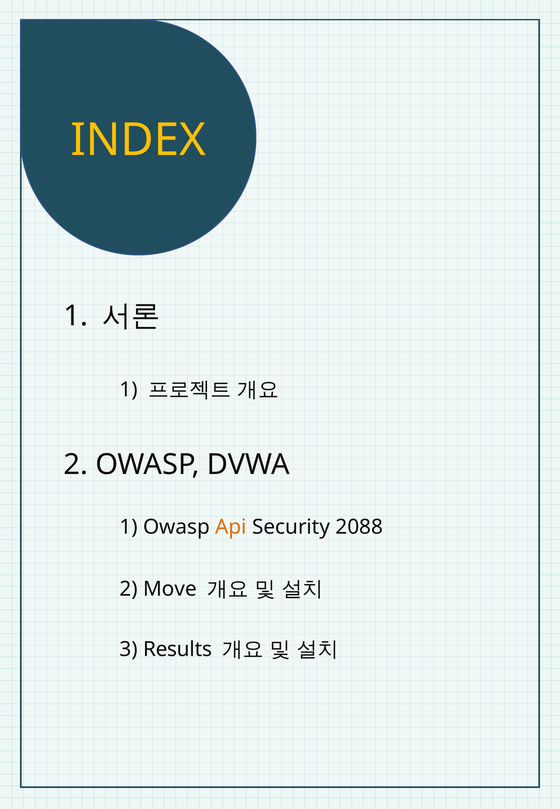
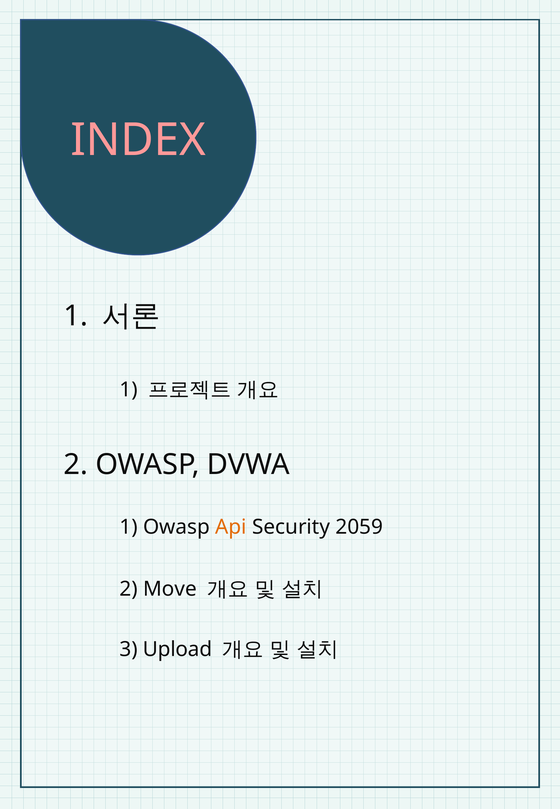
INDEX colour: yellow -> pink
2088: 2088 -> 2059
Results: Results -> Upload
